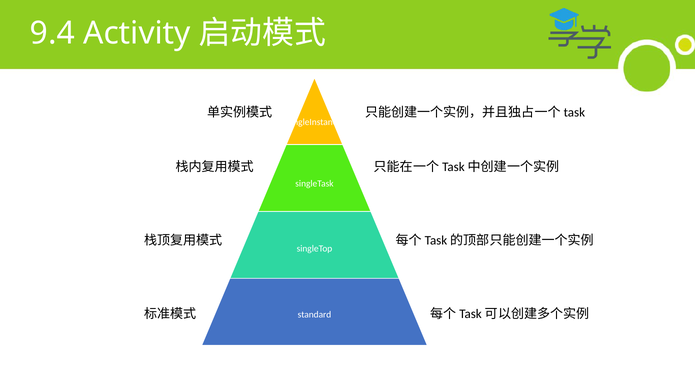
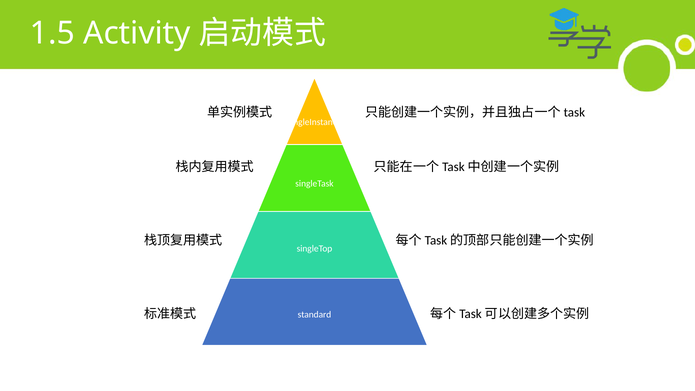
9.4: 9.4 -> 1.5
